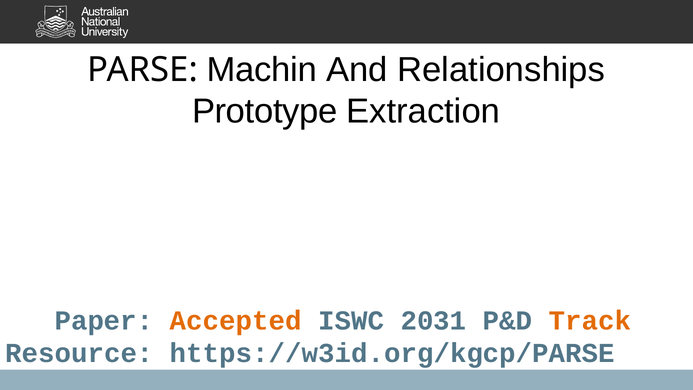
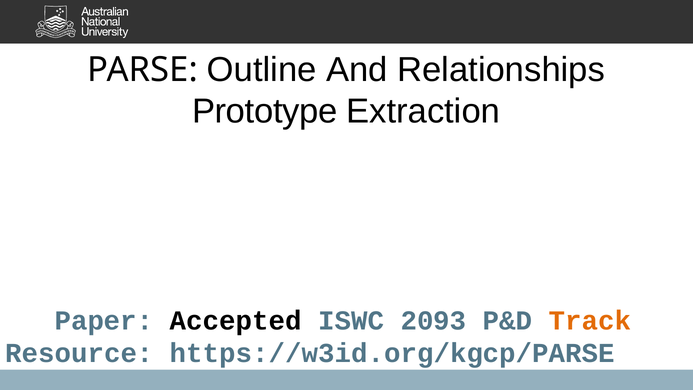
Machin: Machin -> Outline
Accepted colour: orange -> black
2031: 2031 -> 2093
